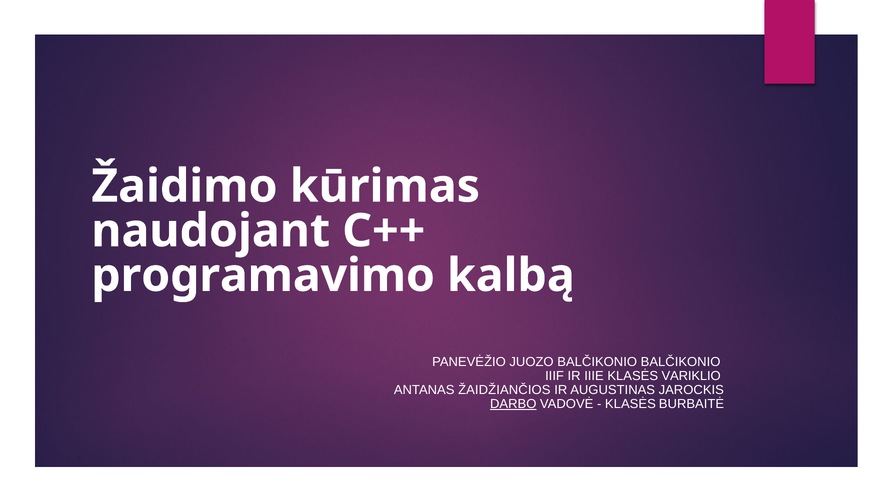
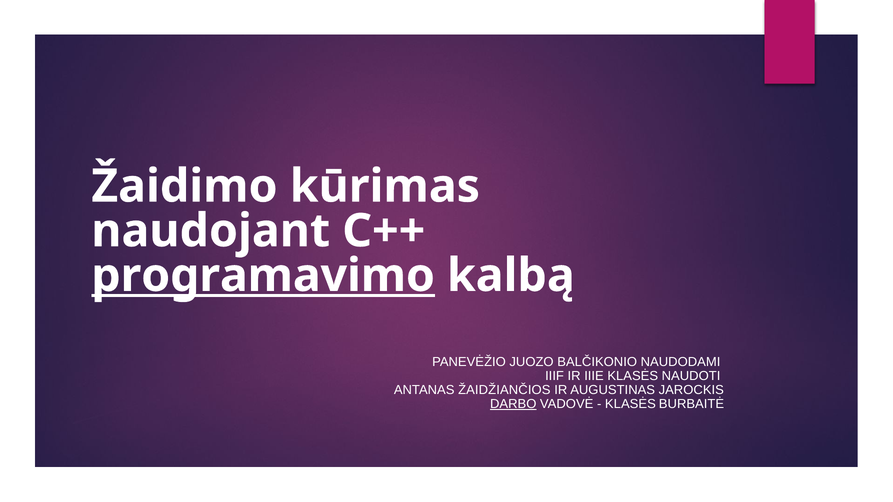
programavimo underline: none -> present
BALČIKONIO BALČIKONIO: BALČIKONIO -> NAUDODAMI
VARIKLIO: VARIKLIO -> NAUDOTI
